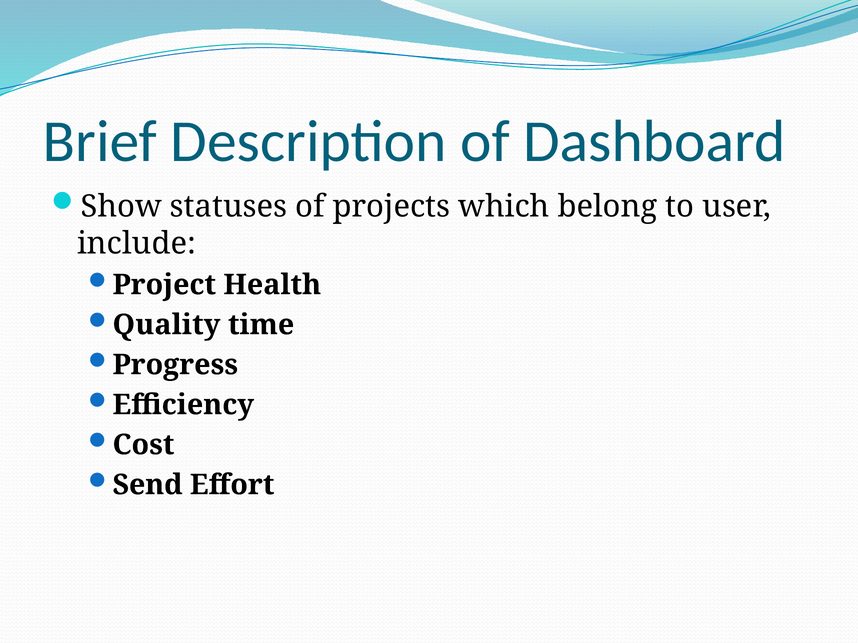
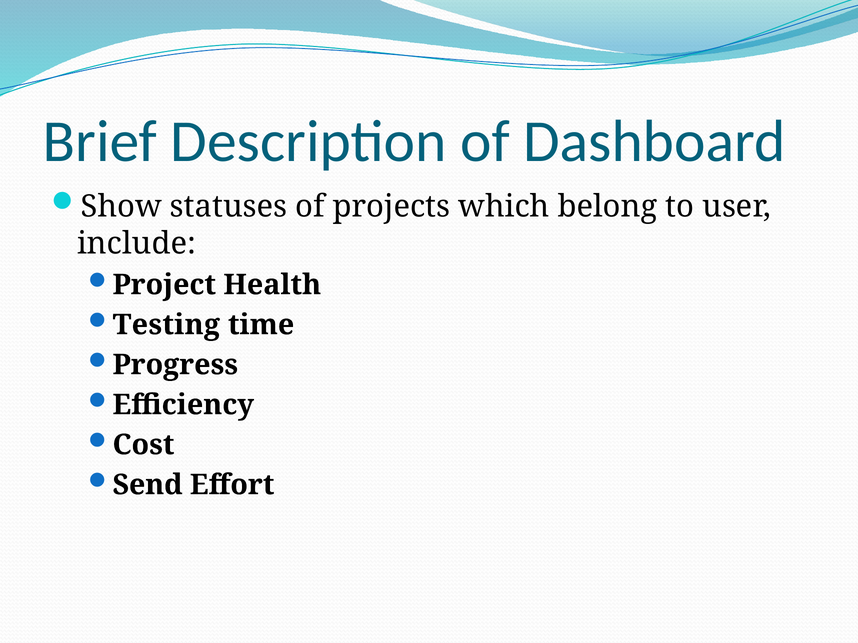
Quality: Quality -> Testing
